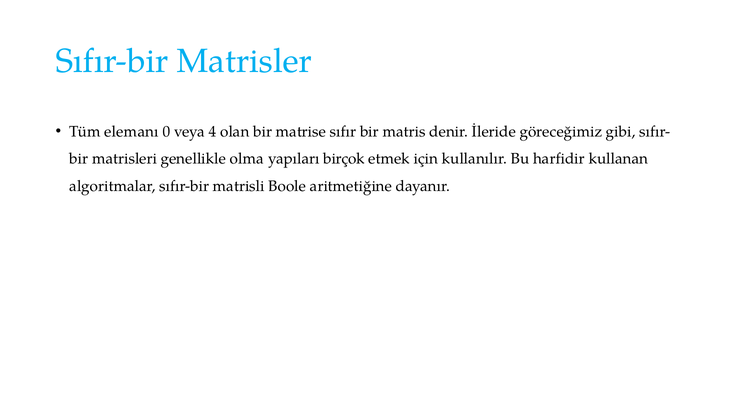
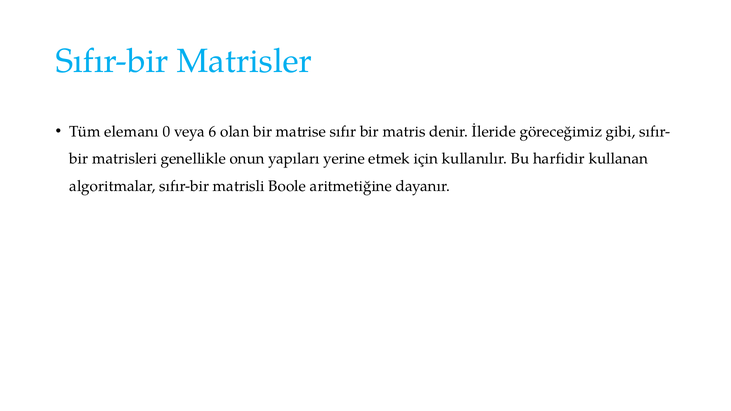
4: 4 -> 6
olma: olma -> onun
birçok: birçok -> yerine
